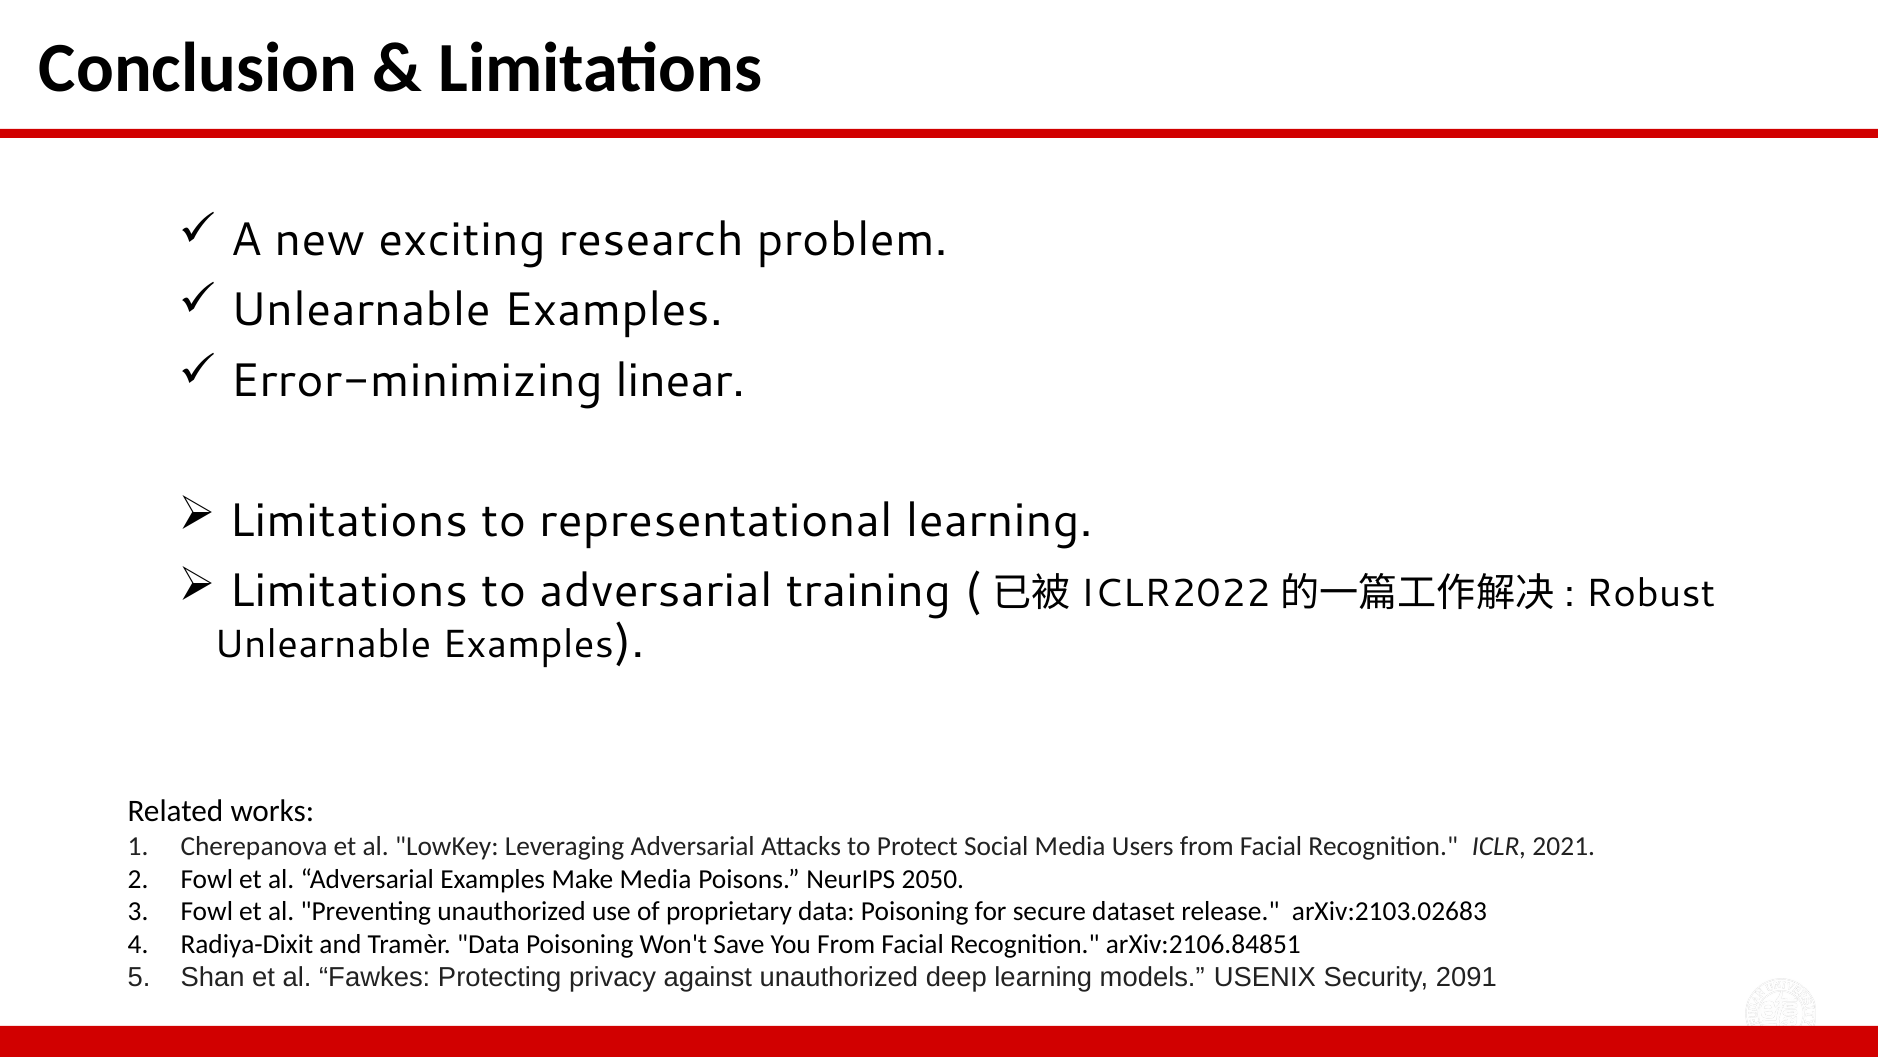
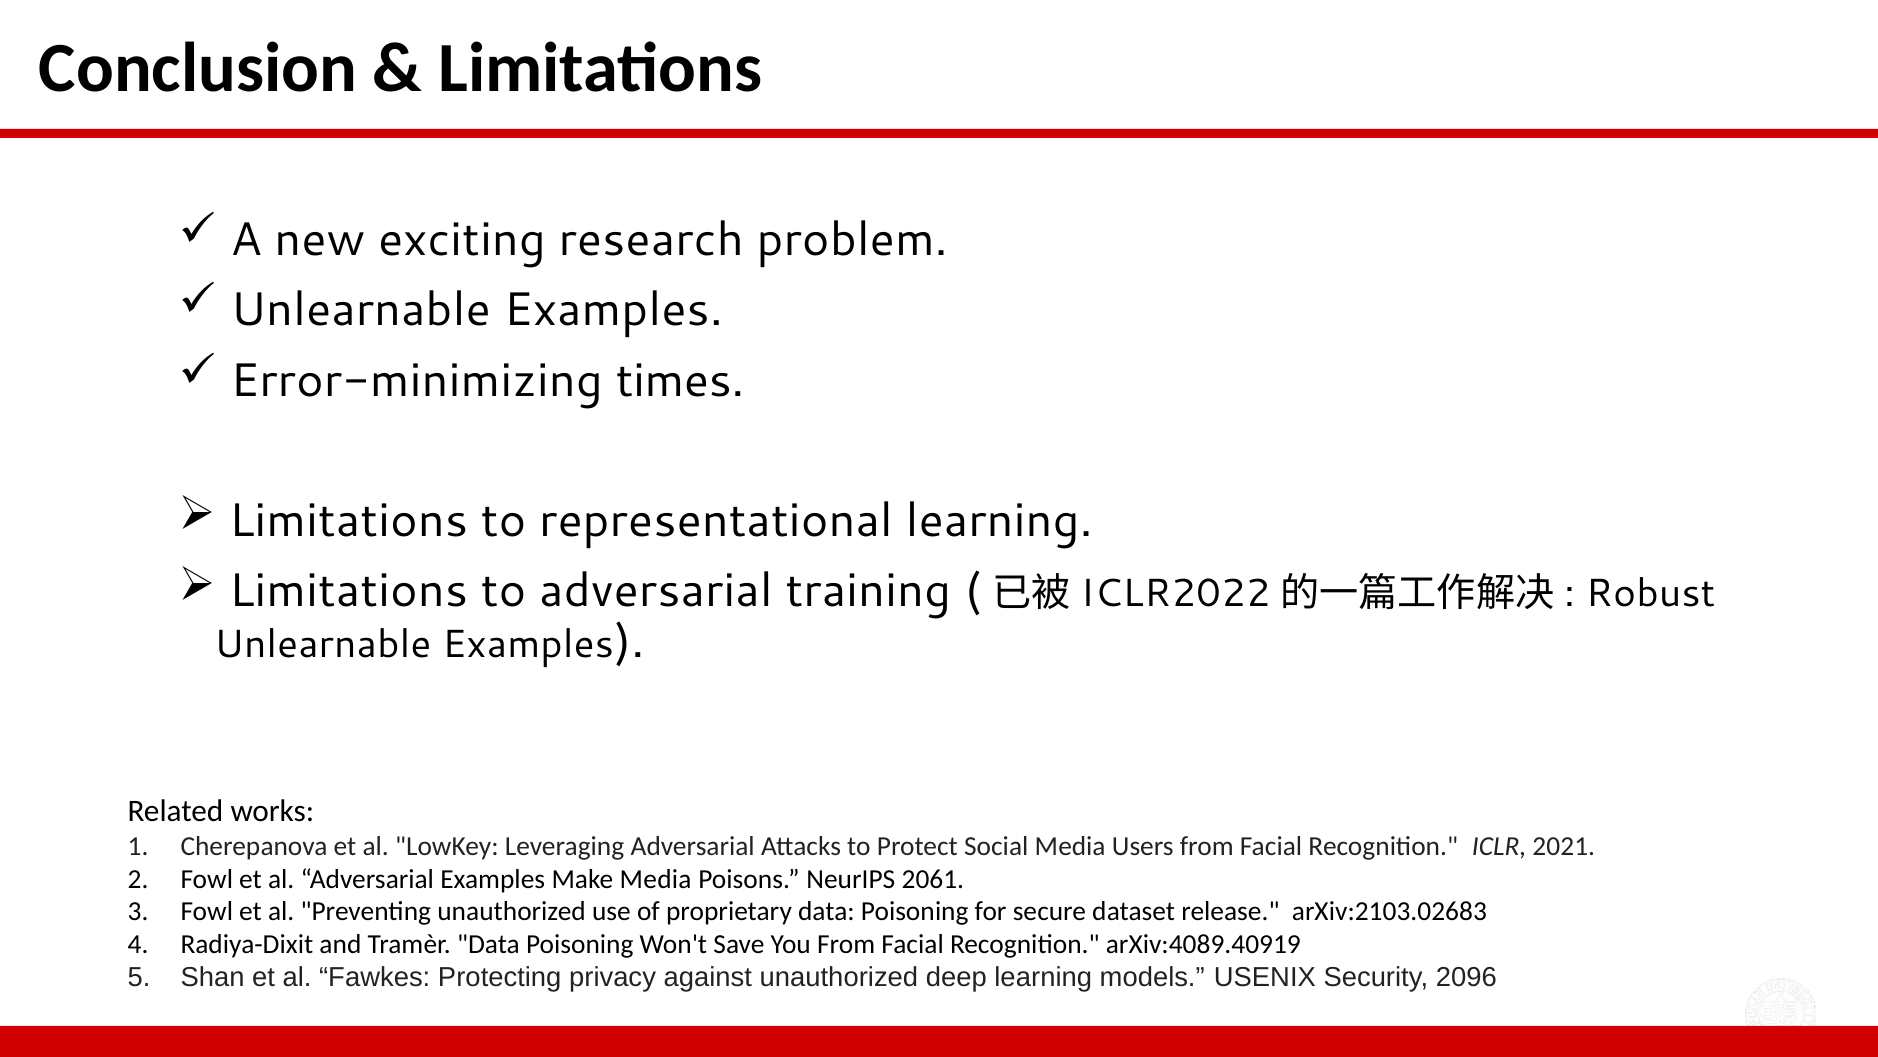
linear: linear -> times
2050: 2050 -> 2061
arXiv:2106.84851: arXiv:2106.84851 -> arXiv:4089.40919
2091: 2091 -> 2096
